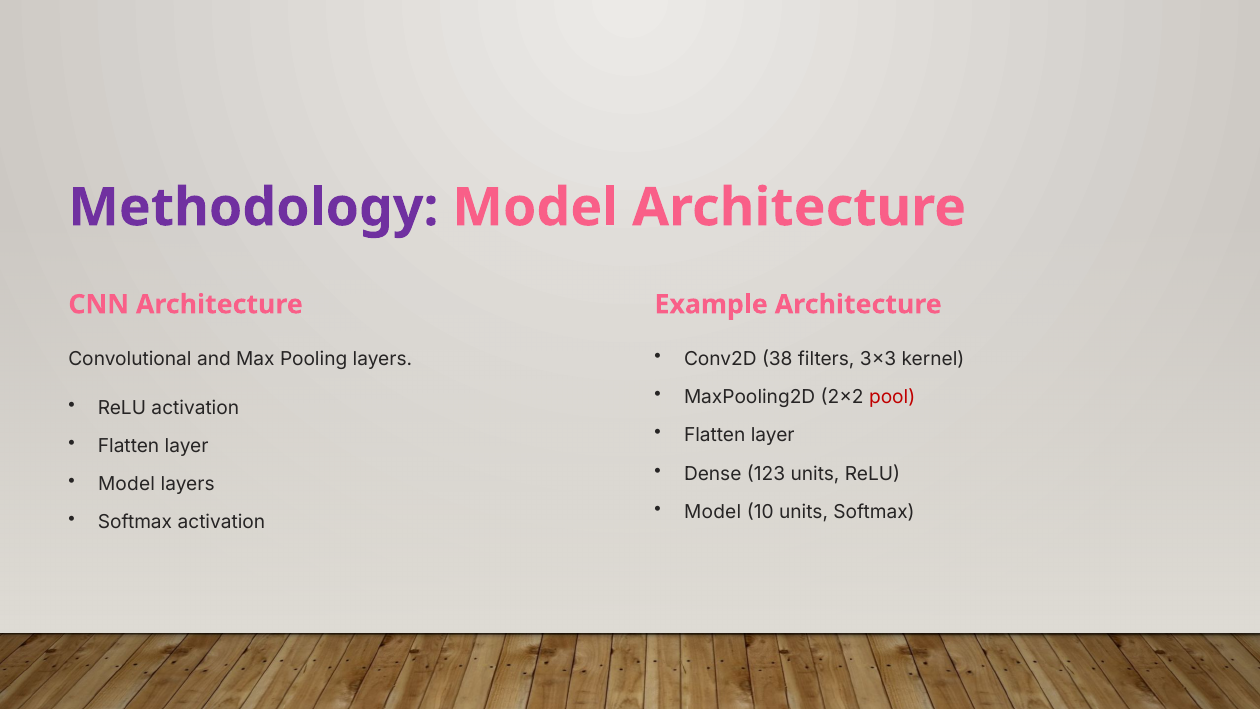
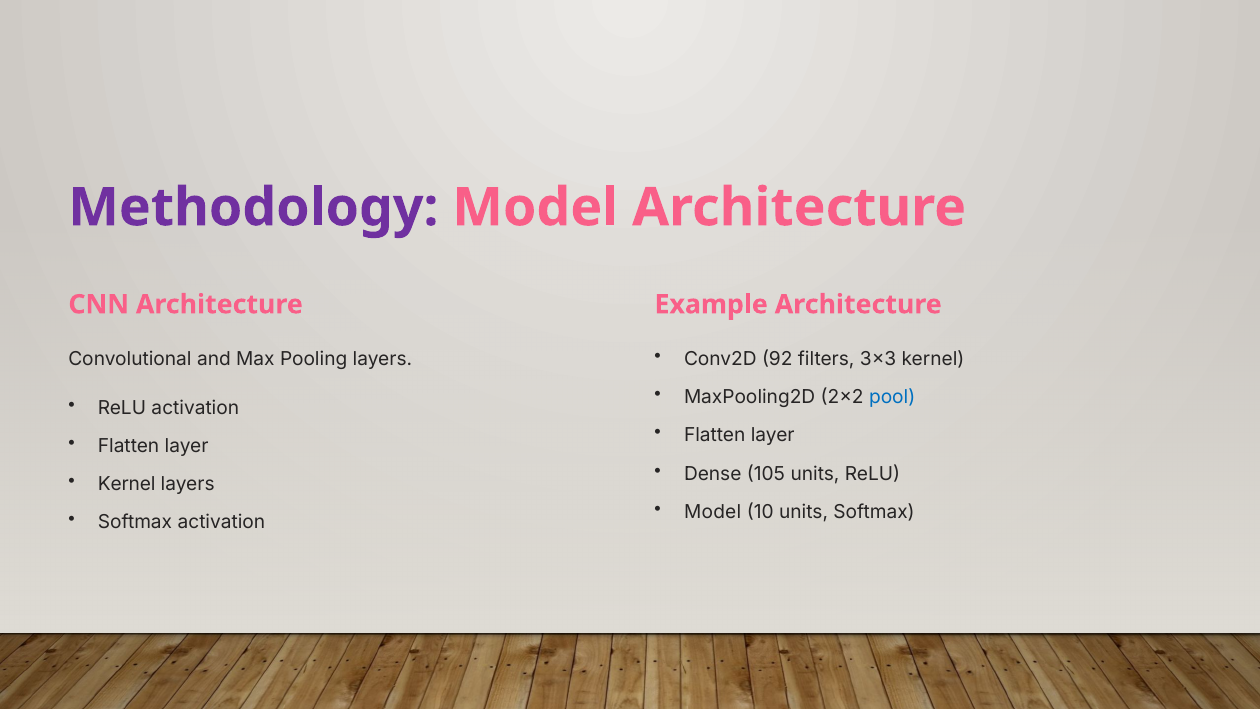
38: 38 -> 92
pool colour: red -> blue
123: 123 -> 105
Model at (127, 484): Model -> Kernel
